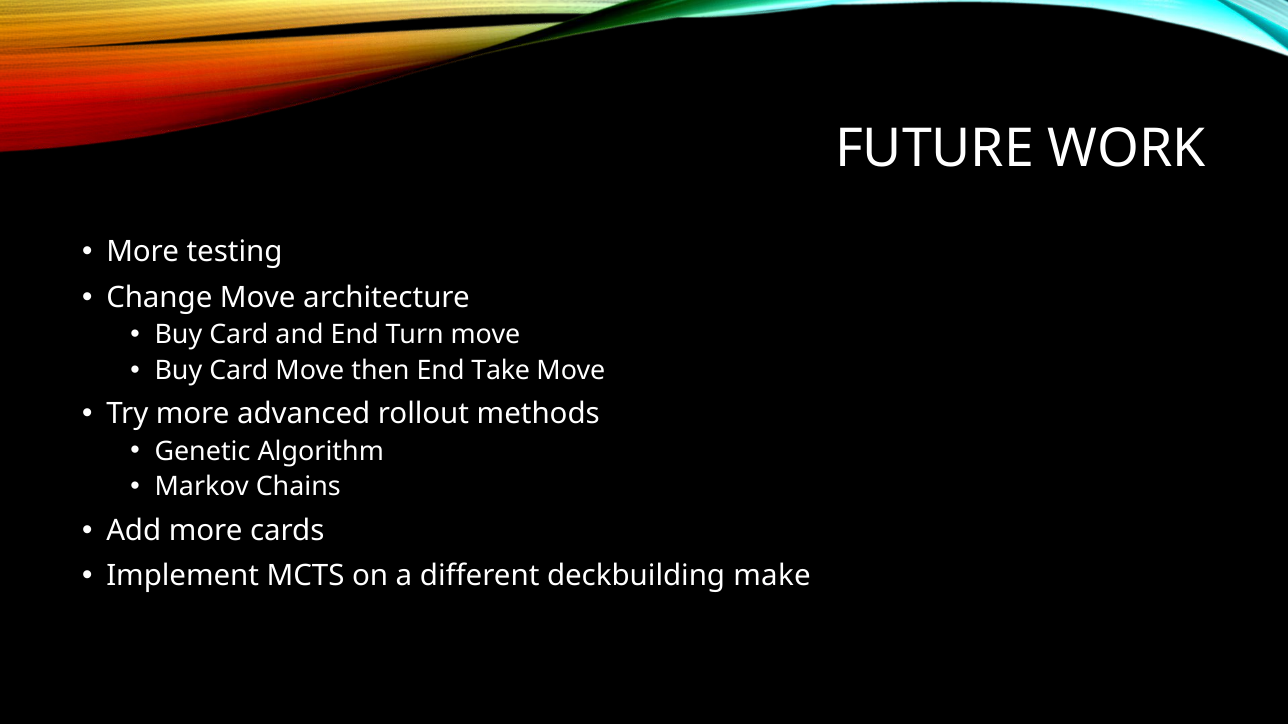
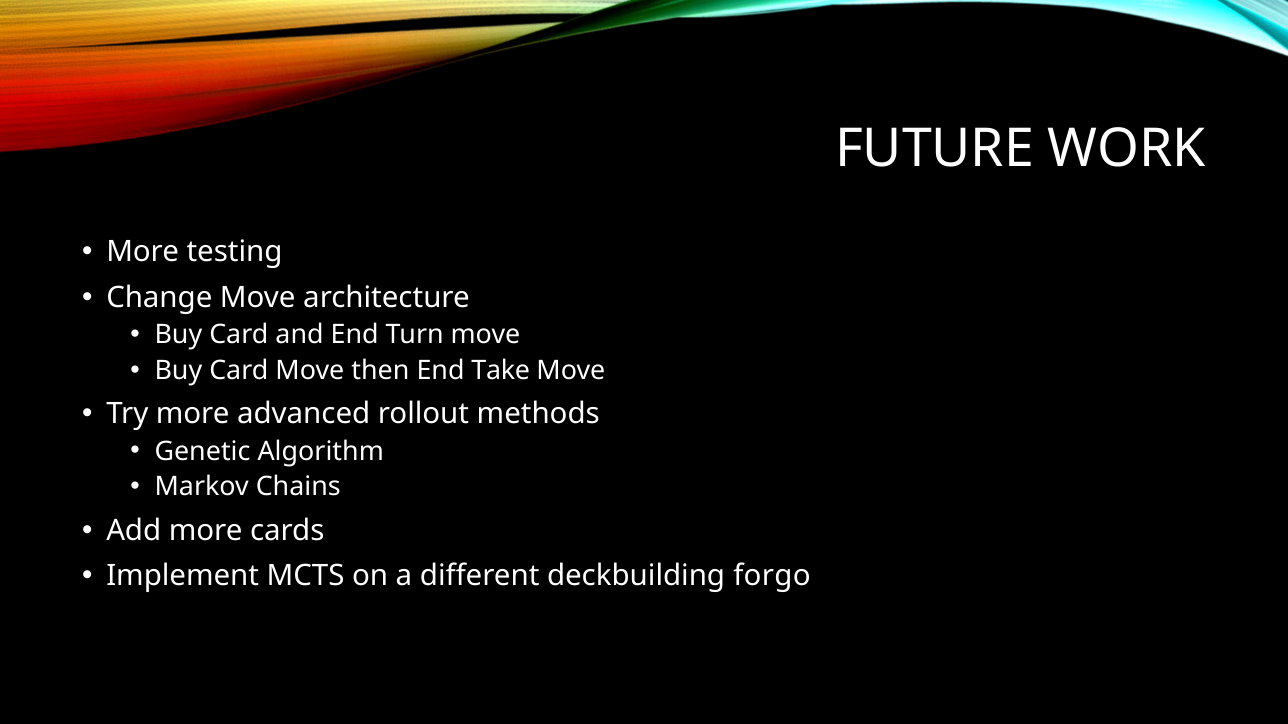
make: make -> forgo
